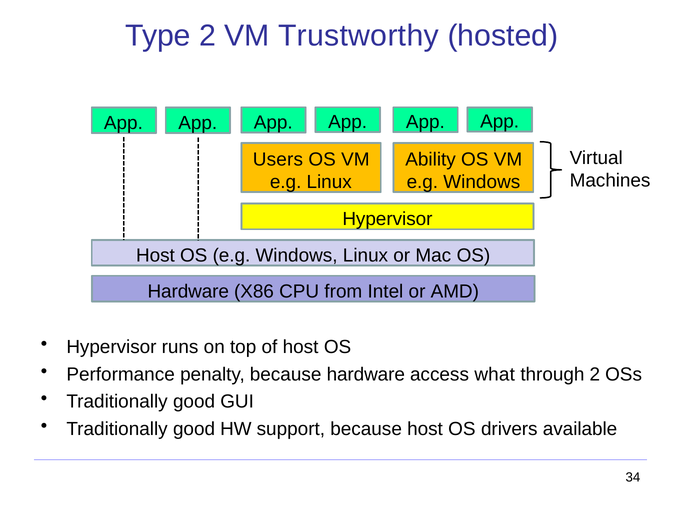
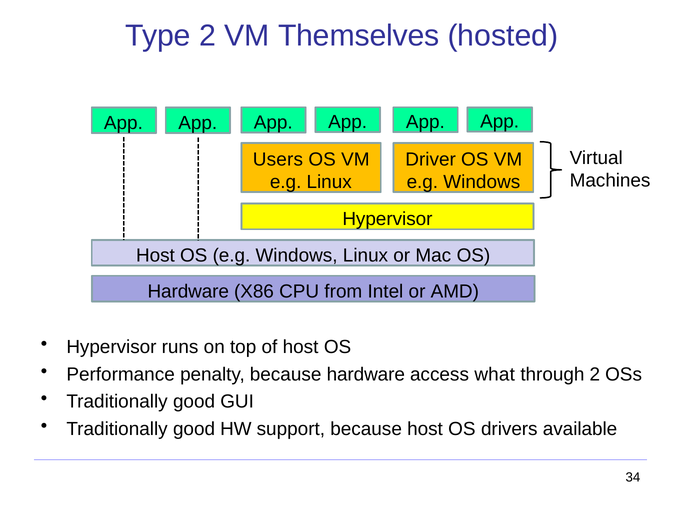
Trustworthy: Trustworthy -> Themselves
Ability: Ability -> Driver
